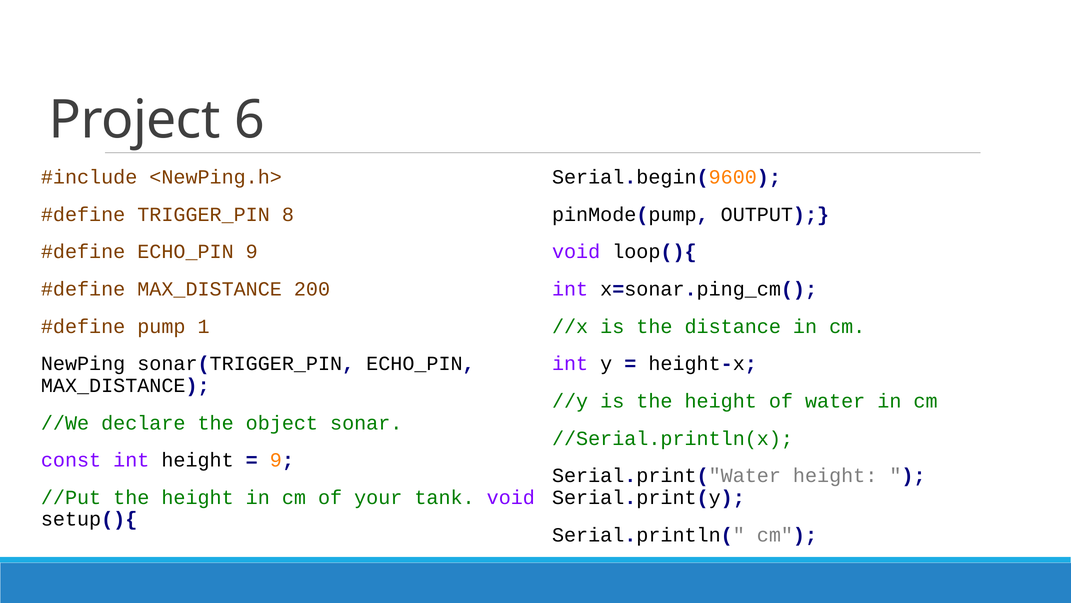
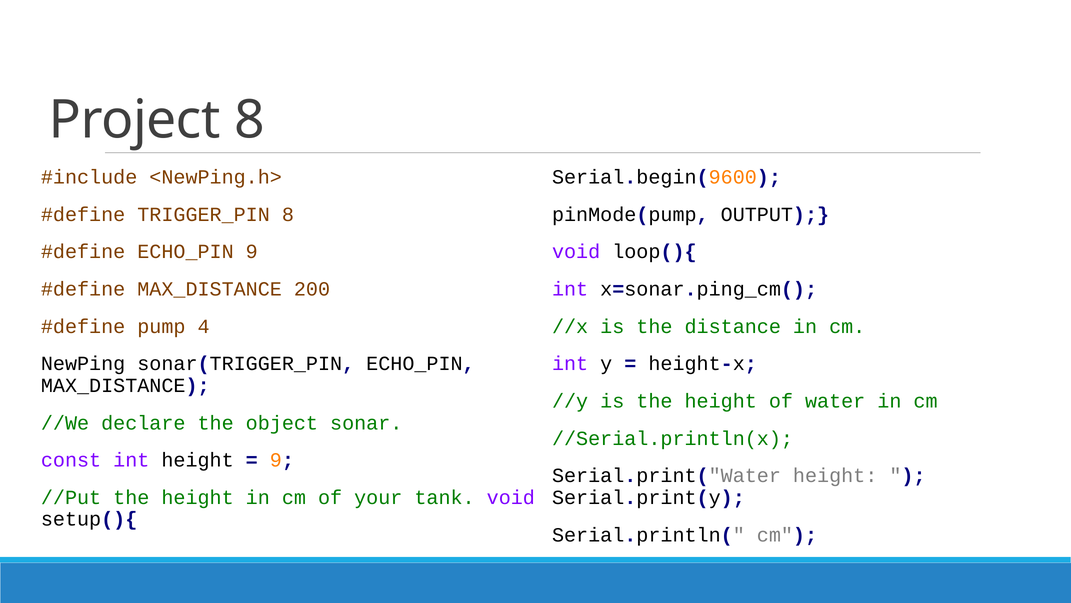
Project 6: 6 -> 8
1: 1 -> 4
